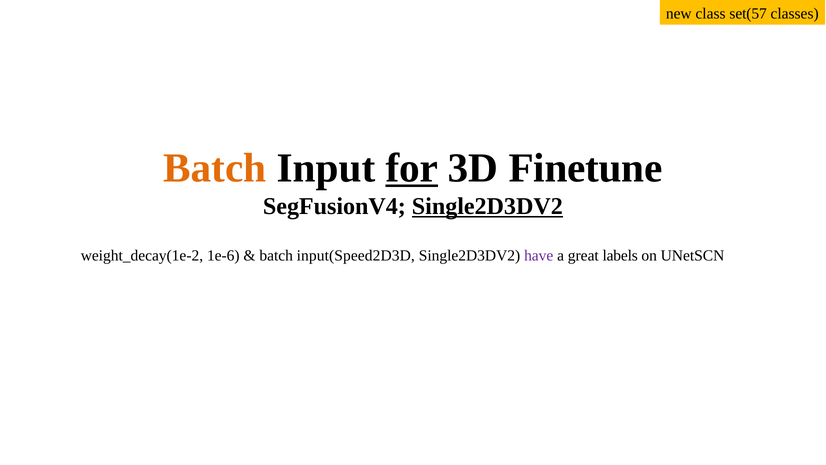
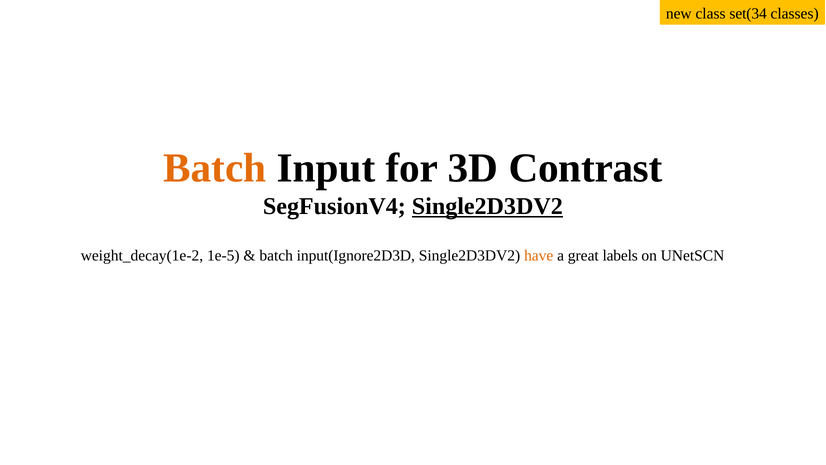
set(57: set(57 -> set(34
for underline: present -> none
Finetune: Finetune -> Contrast
1e-6: 1e-6 -> 1e-5
input(Speed2D3D: input(Speed2D3D -> input(Ignore2D3D
have colour: purple -> orange
